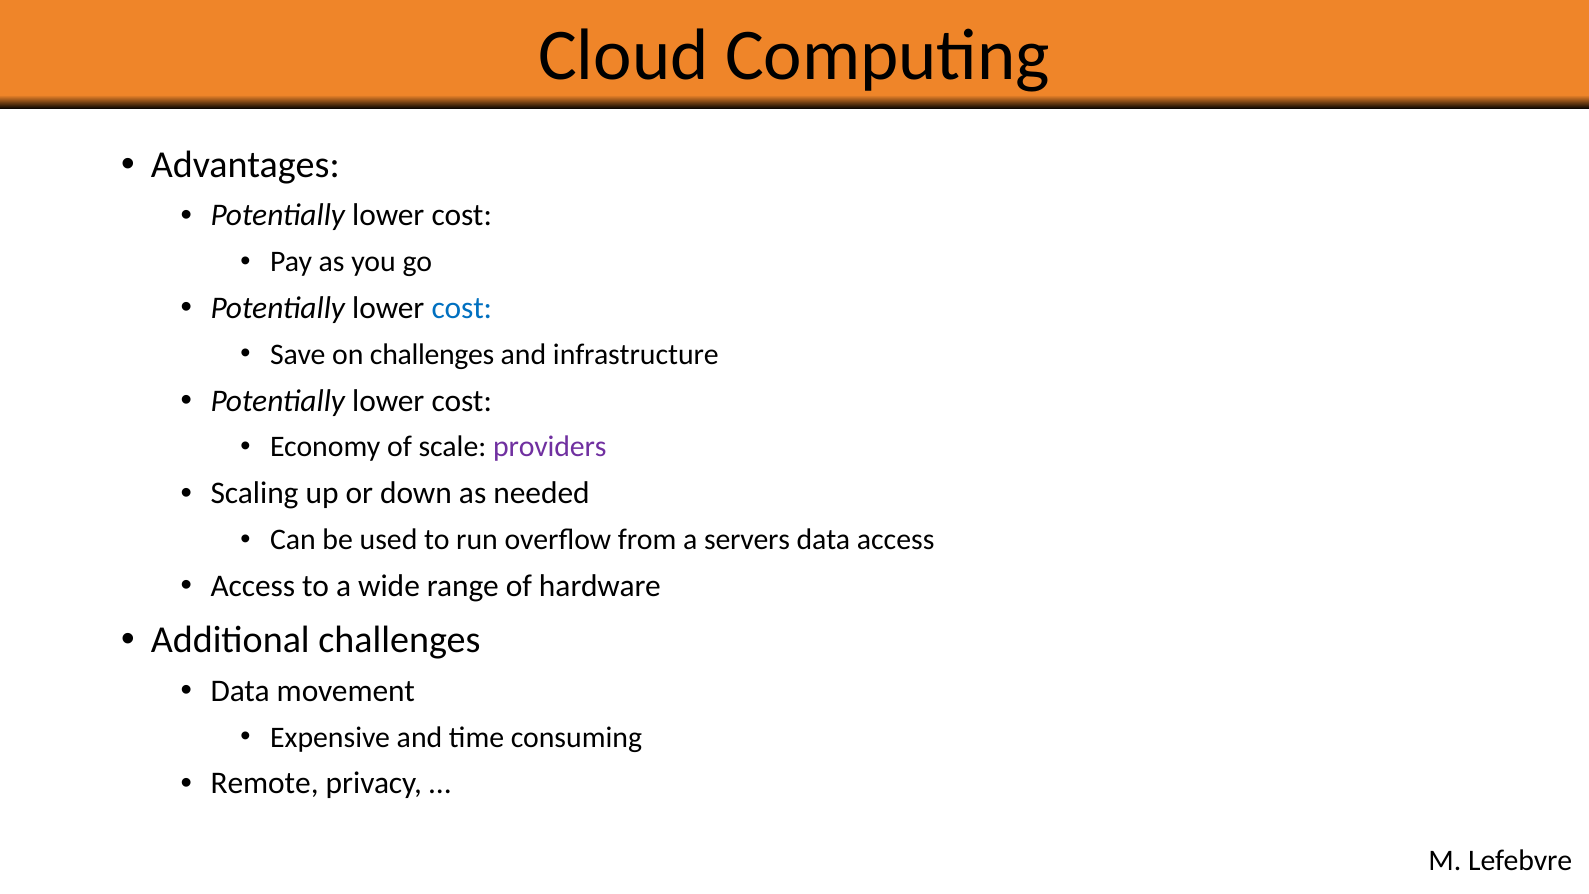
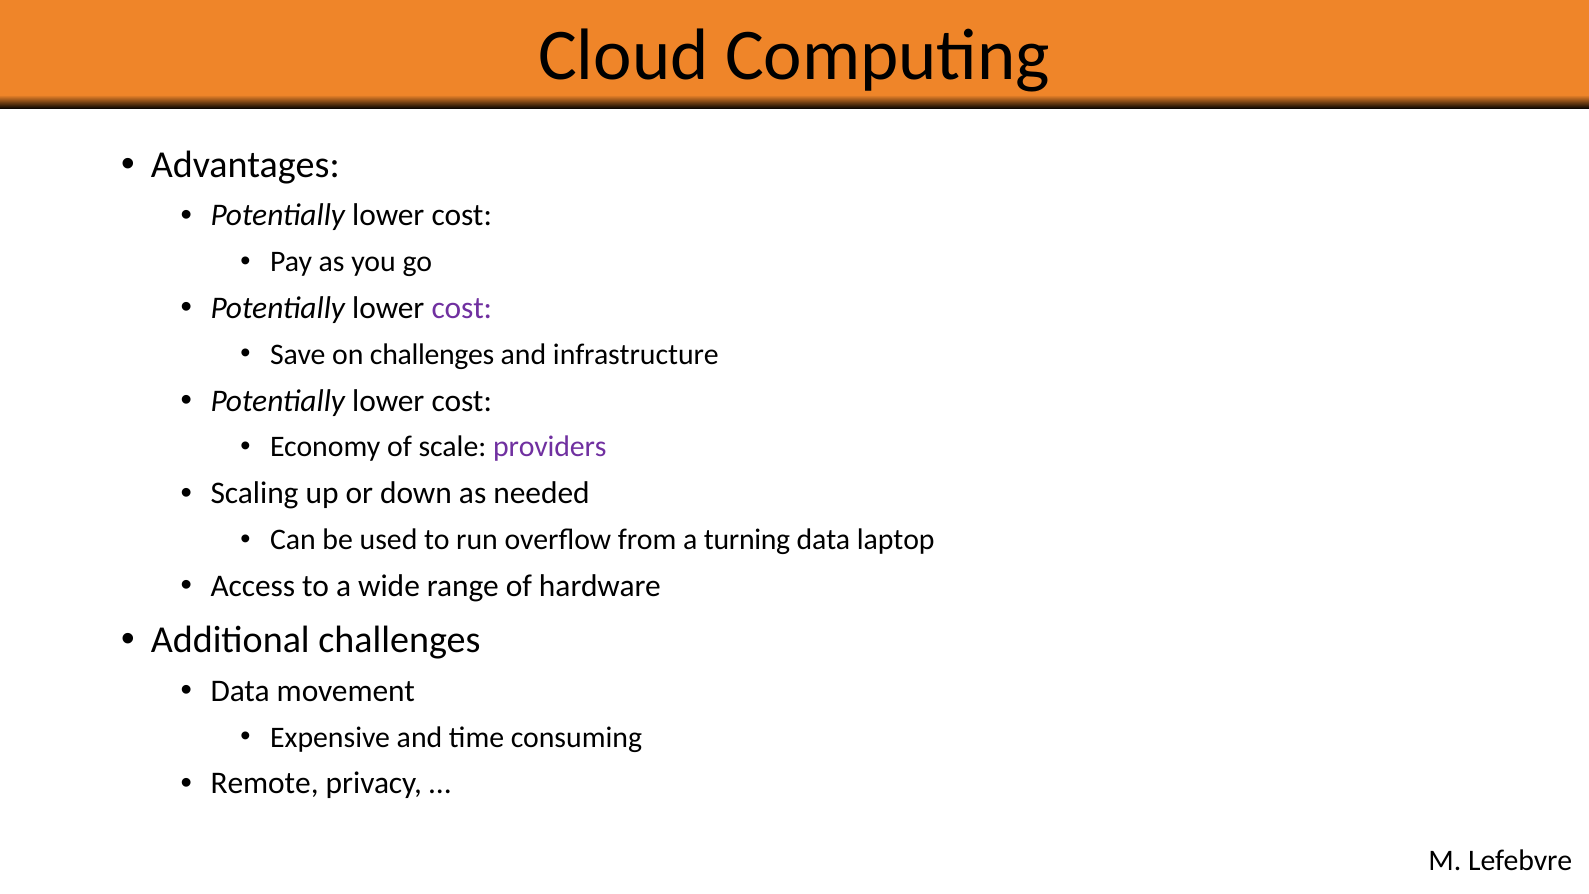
cost at (462, 308) colour: blue -> purple
servers: servers -> turning
data access: access -> laptop
